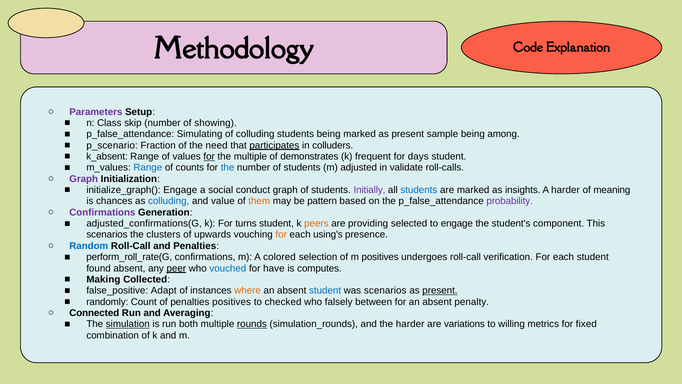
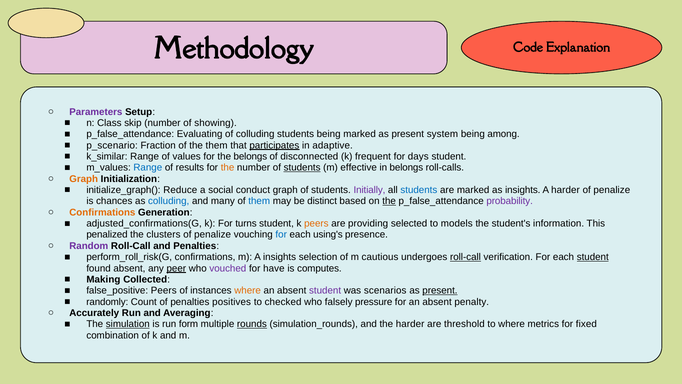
Simulating: Simulating -> Evaluating
sample: sample -> system
the need: need -> them
colluders: colluders -> adaptive
k_absent: k_absent -> k_similar
for at (209, 156) underline: present -> none
the multiple: multiple -> belongs
demonstrates: demonstrates -> disconnected
counts: counts -> results
the at (228, 168) colour: blue -> orange
students at (302, 168) underline: none -> present
adjusted: adjusted -> effective
in validate: validate -> belongs
Graph at (84, 179) colour: purple -> orange
initialize_graph( Engage: Engage -> Reduce
meaning at (612, 190): meaning -> penalize
value: value -> many
them at (259, 201) colour: orange -> blue
pattern: pattern -> distinct
the at (389, 201) underline: none -> present
Confirmations at (102, 212) colour: purple -> orange
to engage: engage -> models
component: component -> information
scenarios at (107, 235): scenarios -> penalized
upwards at (213, 235): upwards -> penalize
for at (281, 235) colour: orange -> blue
Random colour: blue -> purple
perform_roll_rate(G: perform_roll_rate(G -> perform_roll_risk(G
A colored: colored -> insights
m positives: positives -> cautious
roll-call at (465, 257) underline: none -> present
student at (593, 257) underline: none -> present
vouched colour: blue -> purple
false_positive Adapt: Adapt -> Peers
student at (325, 290) colour: blue -> purple
between: between -> pressure
Connected: Connected -> Accurately
both: both -> form
variations: variations -> threshold
to willing: willing -> where
